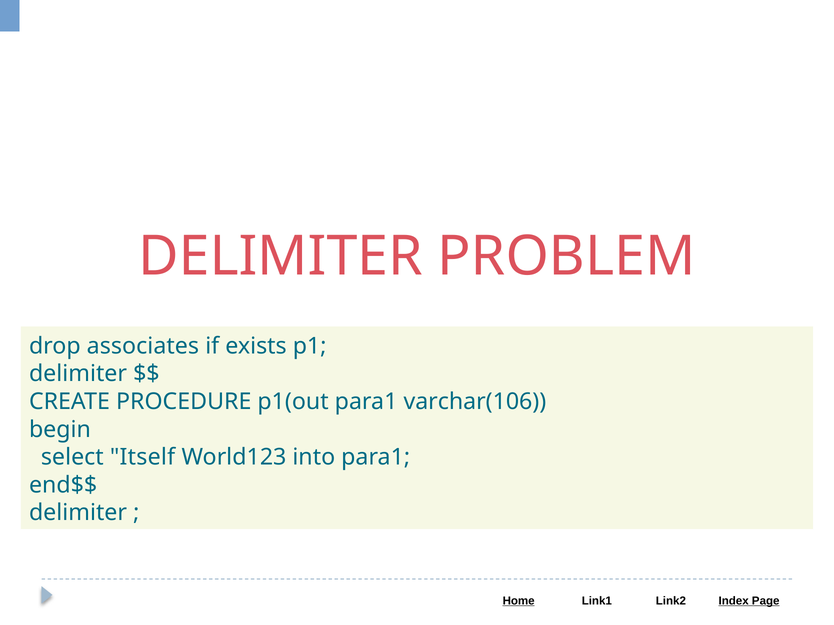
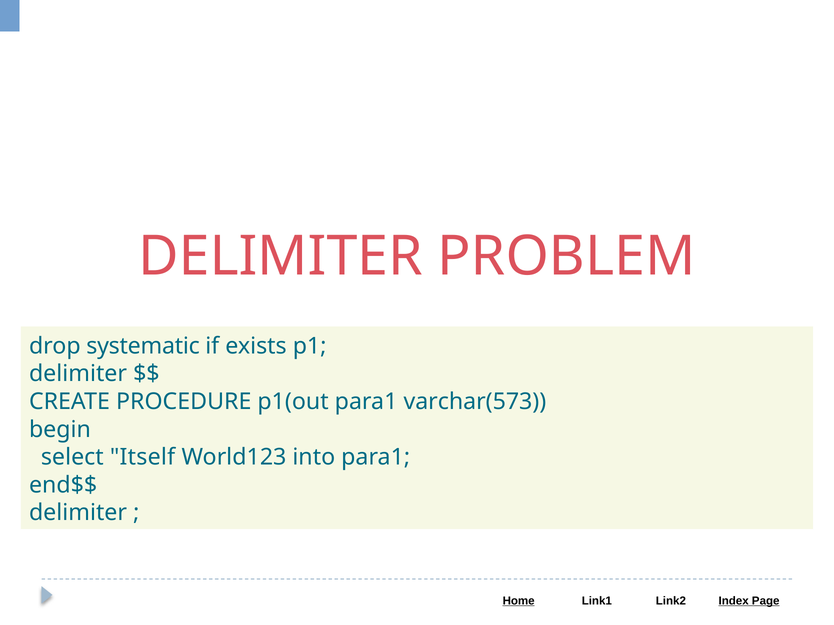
associates: associates -> systematic
varchar(106: varchar(106 -> varchar(573
